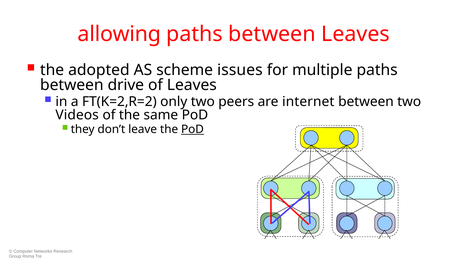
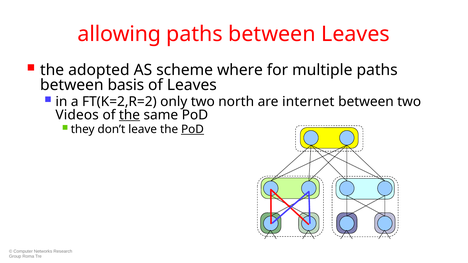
issues: issues -> where
drive: drive -> basis
peers: peers -> north
the at (130, 115) underline: none -> present
